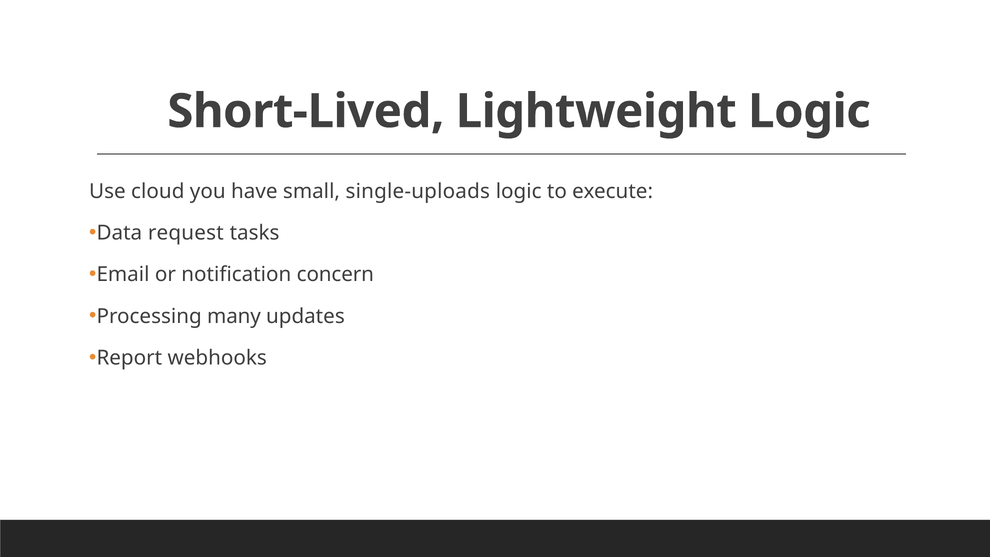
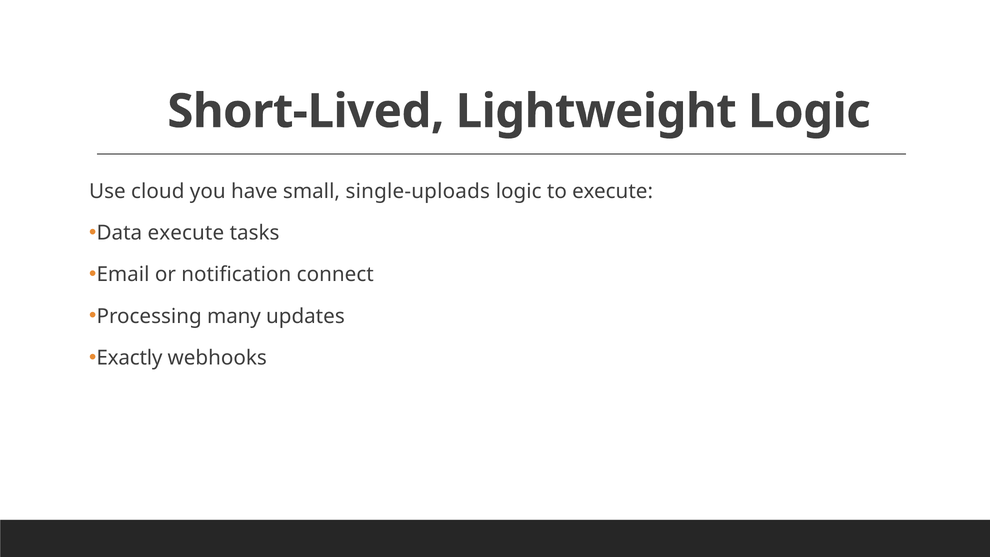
Data request: request -> execute
concern: concern -> connect
Report: Report -> Exactly
